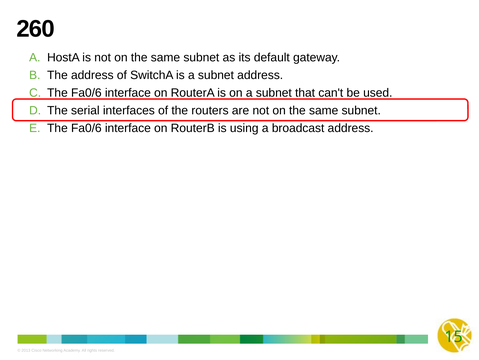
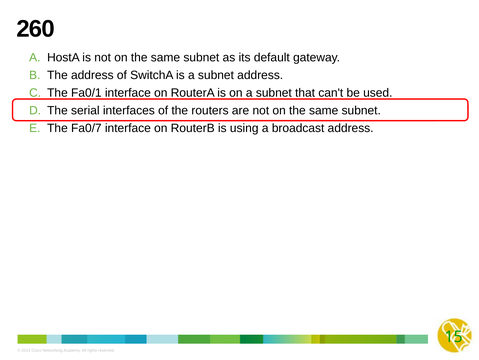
Fa0/6 at (86, 93): Fa0/6 -> Fa0/1
Fa0/6 at (86, 128): Fa0/6 -> Fa0/7
